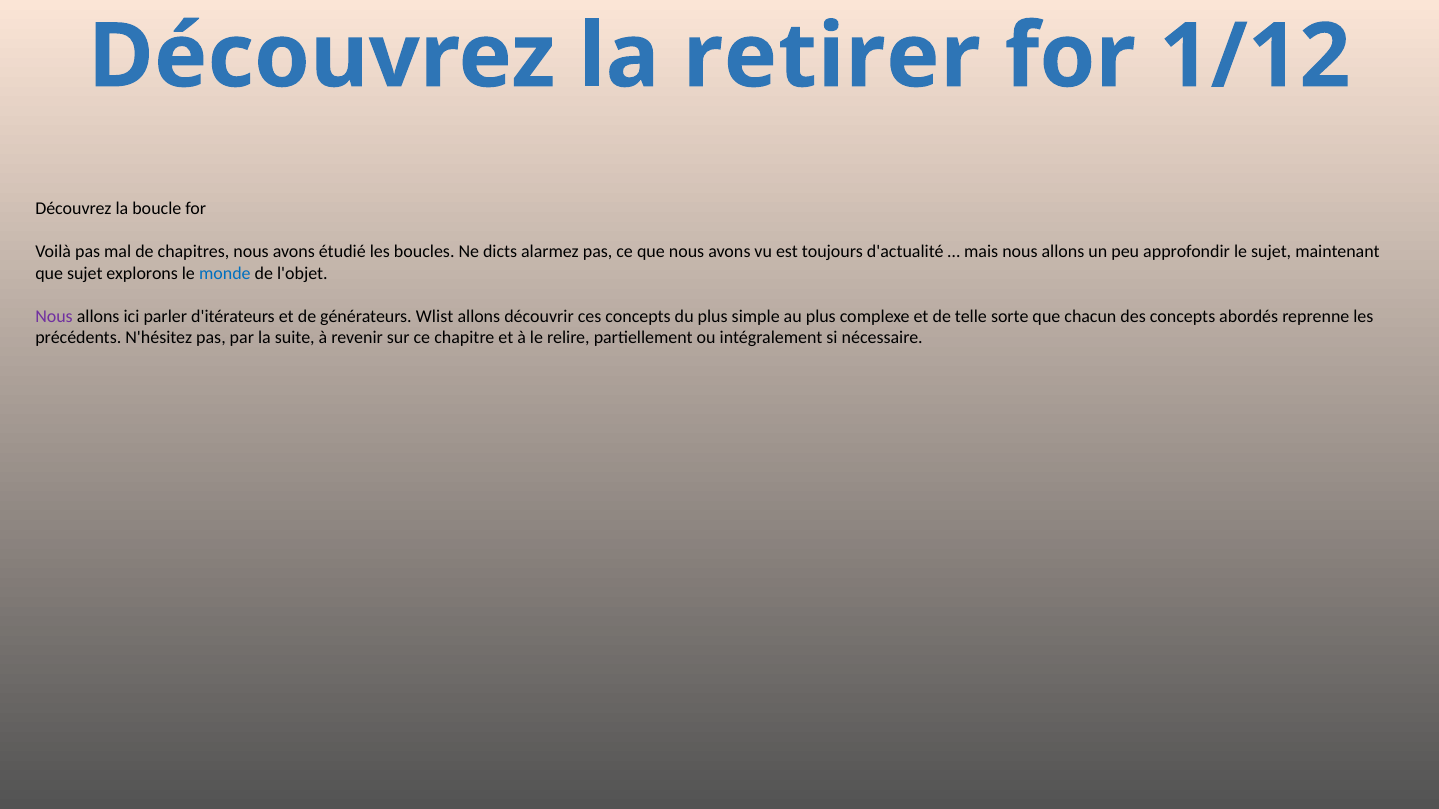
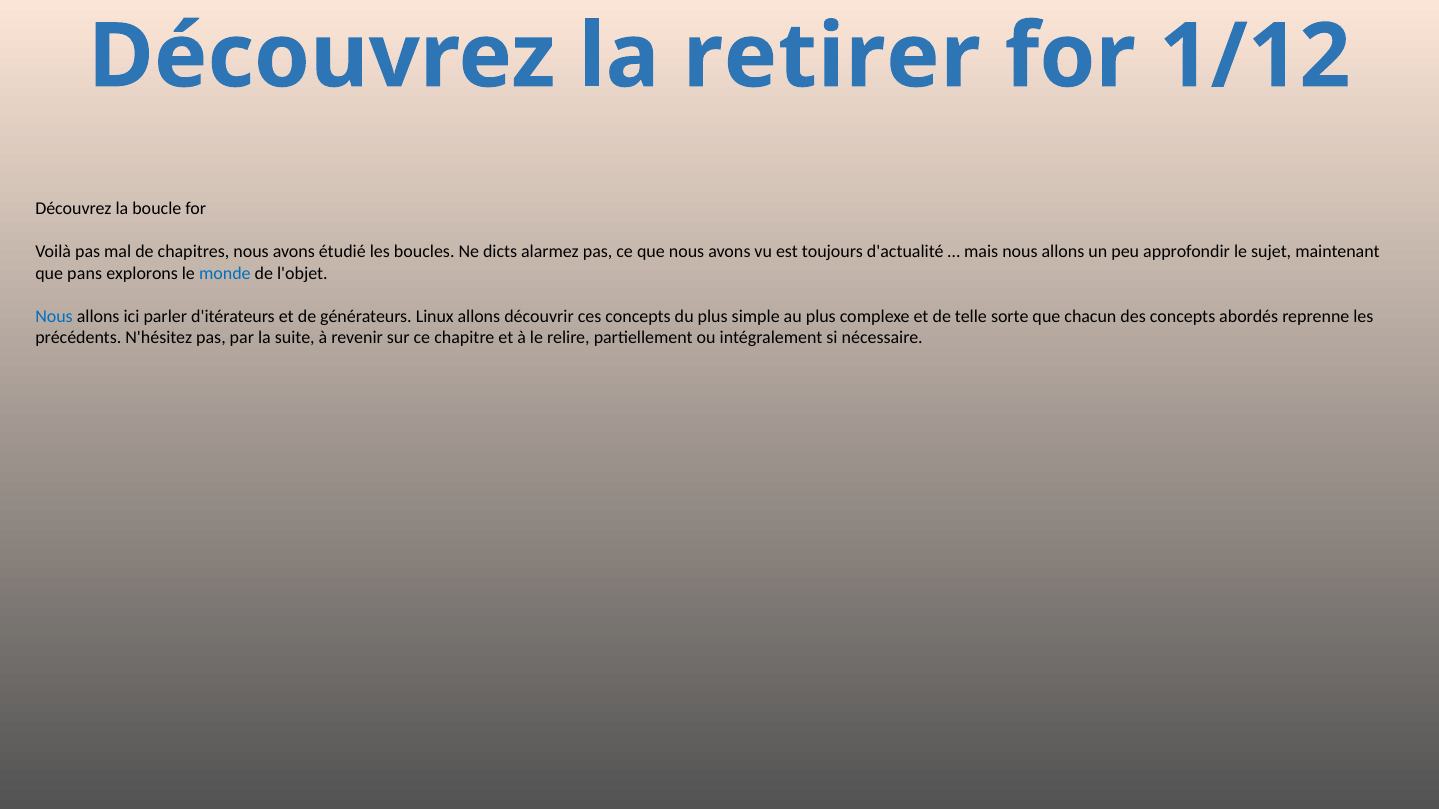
que sujet: sujet -> pans
Nous at (54, 316) colour: purple -> blue
Wlist: Wlist -> Linux
